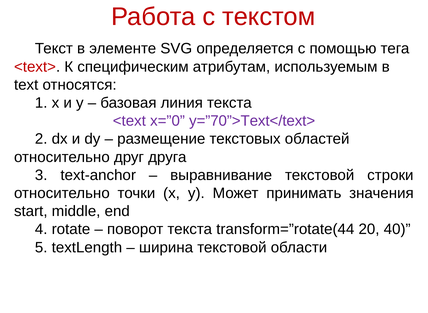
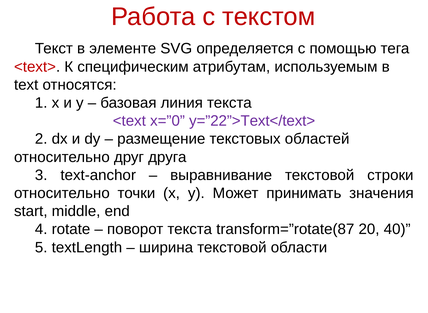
y=”70”>Text</text>: y=”70”>Text</text> -> y=”22”>Text</text>
transform=”rotate(44: transform=”rotate(44 -> transform=”rotate(87
